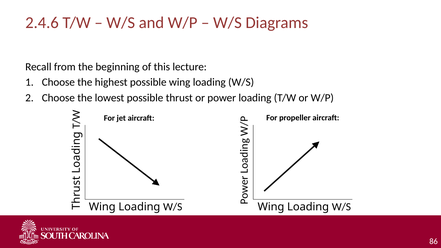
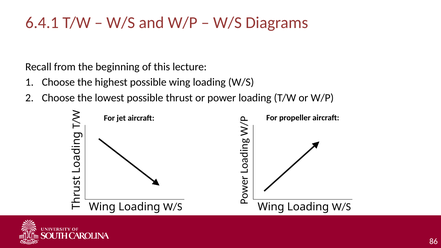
2.4.6: 2.4.6 -> 6.4.1
